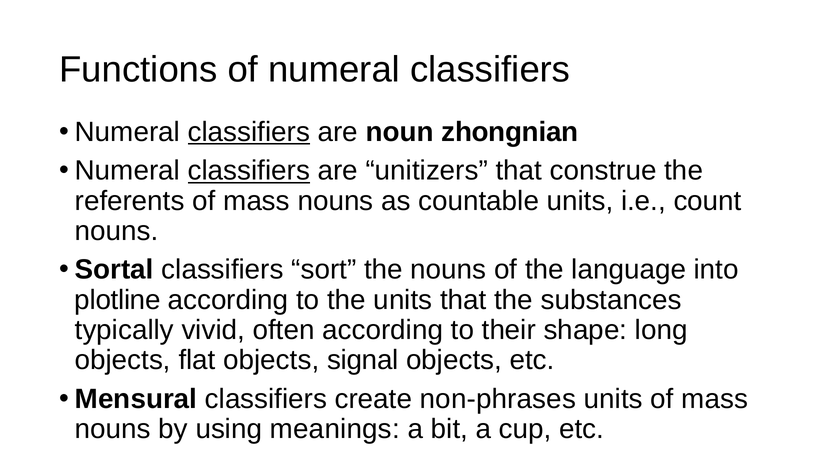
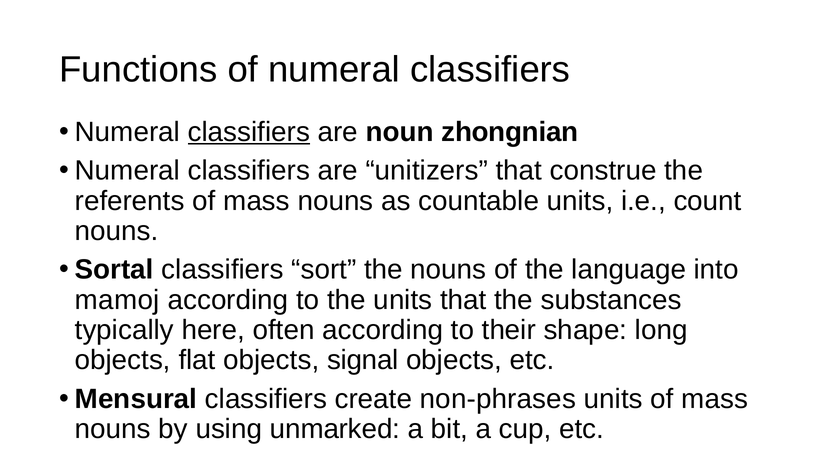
classifiers at (249, 171) underline: present -> none
plotline: plotline -> mamoj
vivid: vivid -> here
meanings: meanings -> unmarked
